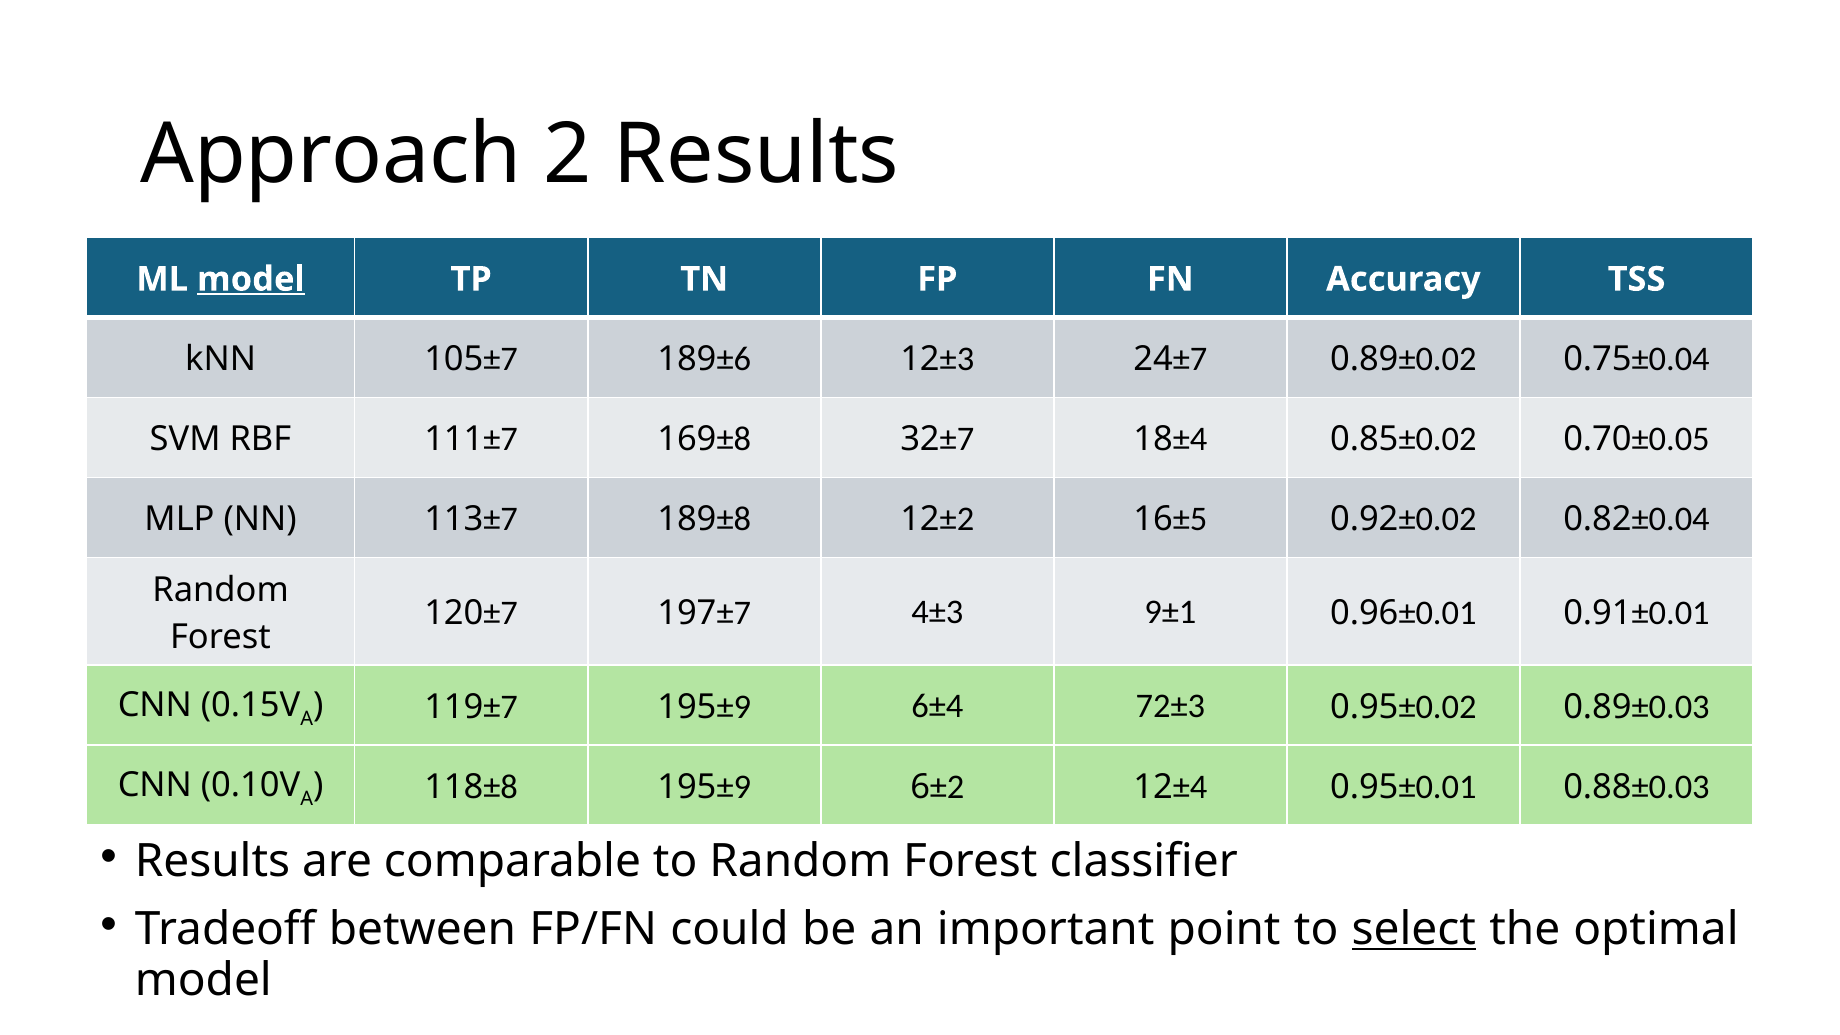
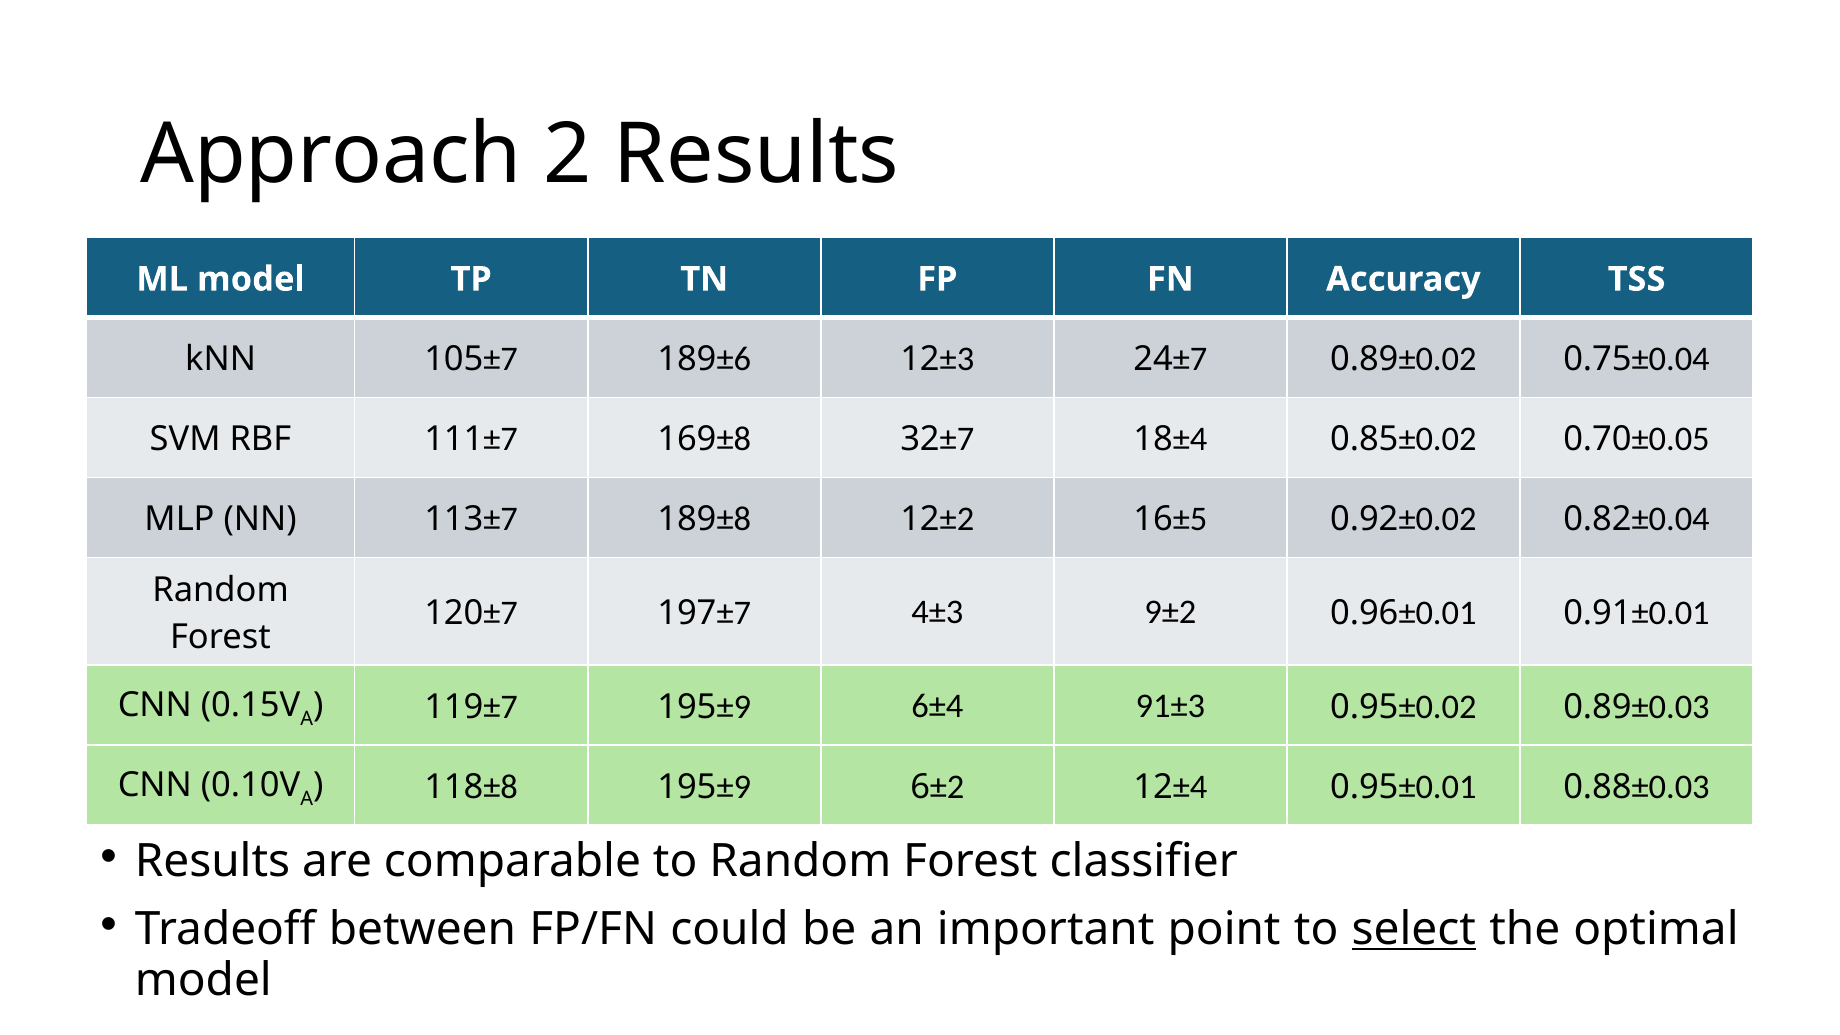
model at (251, 279) underline: present -> none
9±1: 9±1 -> 9±2
72±3: 72±3 -> 91±3
